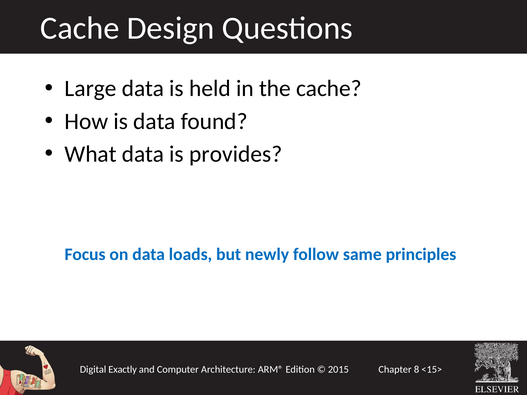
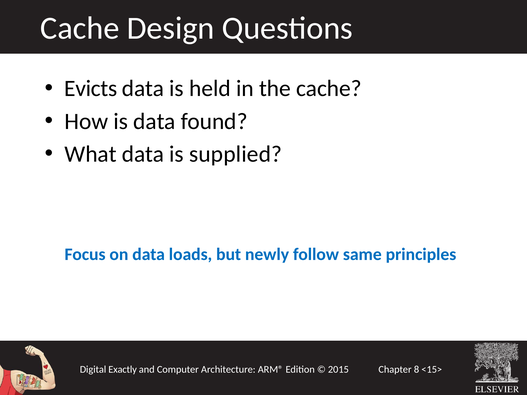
Large: Large -> Evicts
provides: provides -> supplied
